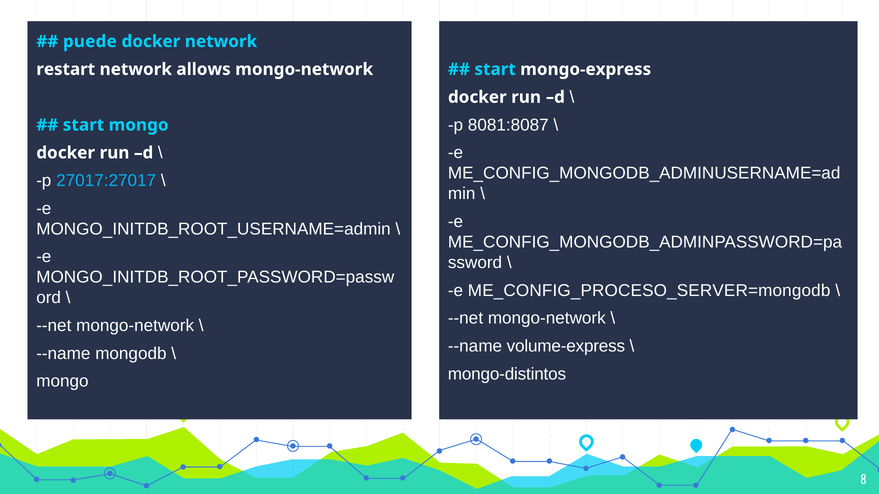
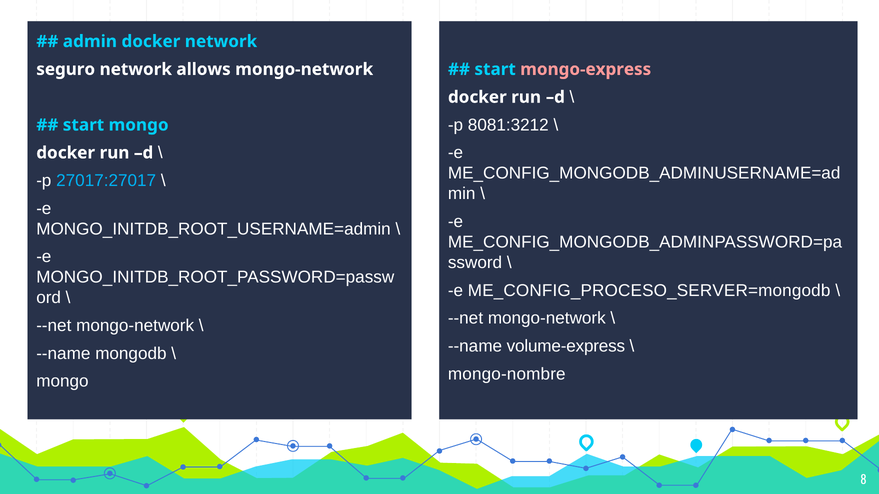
puede: puede -> admin
restart: restart -> seguro
mongo-express colour: white -> pink
8081:8087: 8081:8087 -> 8081:3212
mongo-distintos: mongo-distintos -> mongo-nombre
